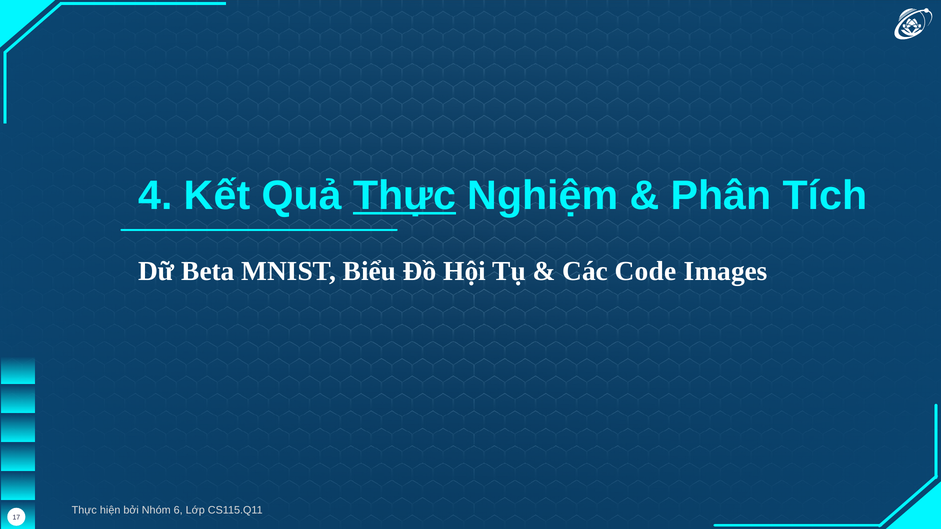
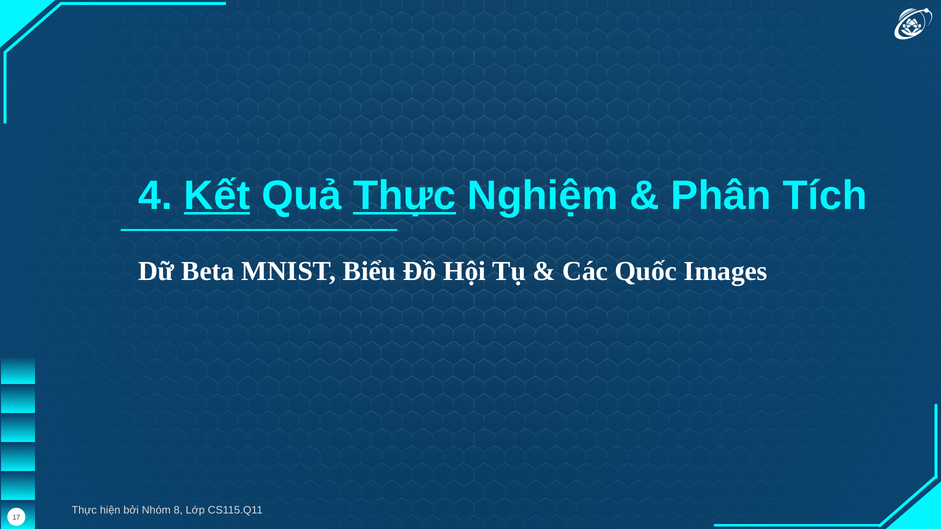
Kết underline: none -> present
Code: Code -> Quốc
6: 6 -> 8
